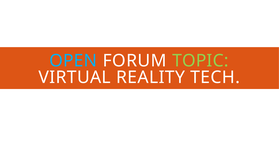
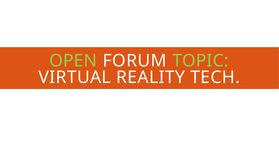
OPEN colour: light blue -> light green
